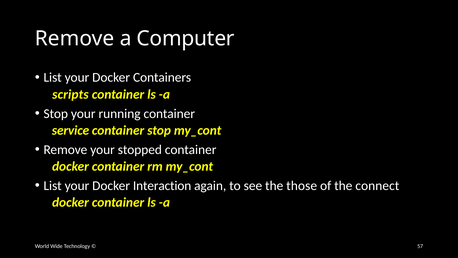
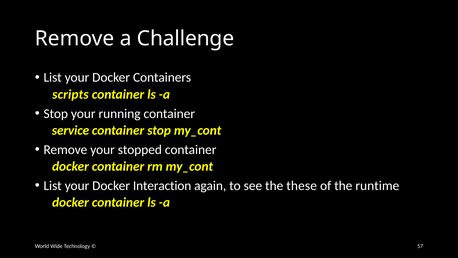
Computer: Computer -> Challenge
those: those -> these
connect: connect -> runtime
